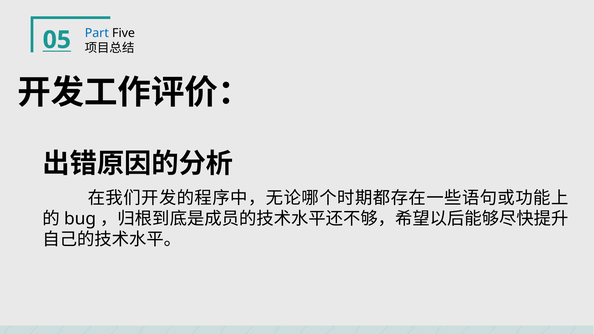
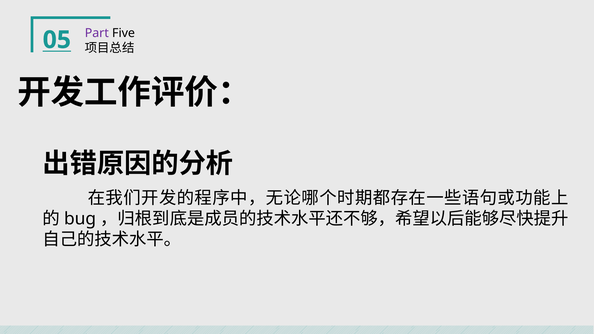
Part colour: blue -> purple
